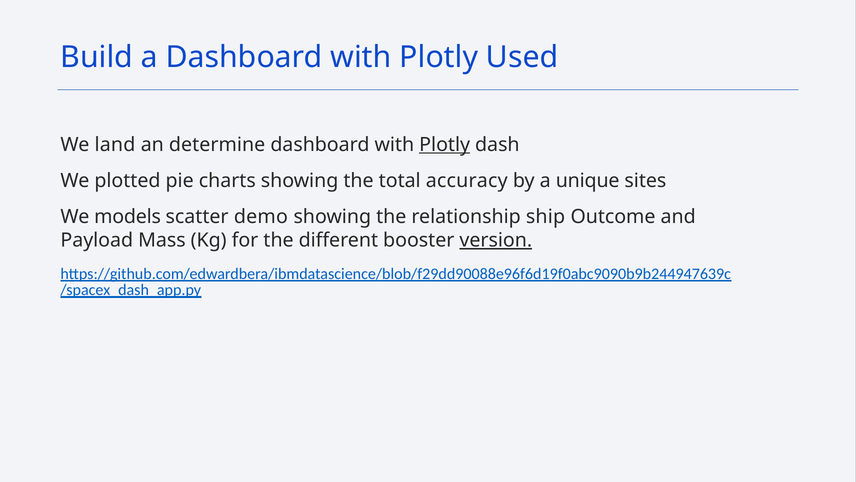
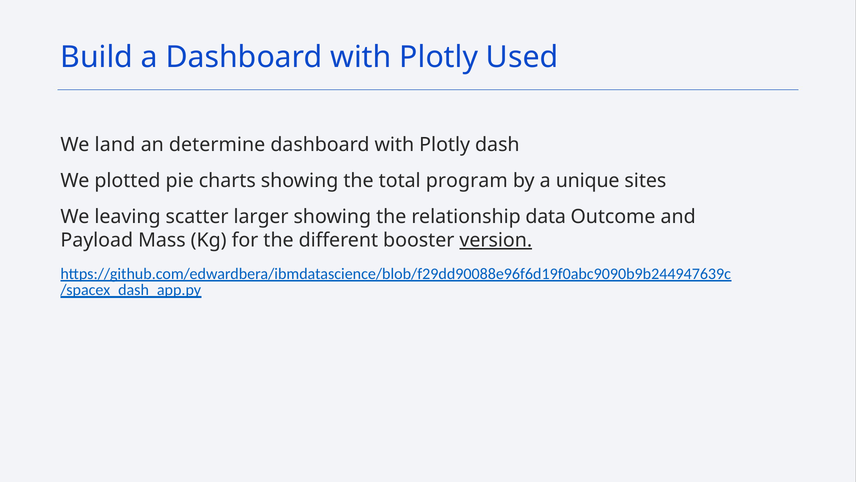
Plotly at (445, 144) underline: present -> none
accuracy: accuracy -> program
models: models -> leaving
demo: demo -> larger
ship: ship -> data
